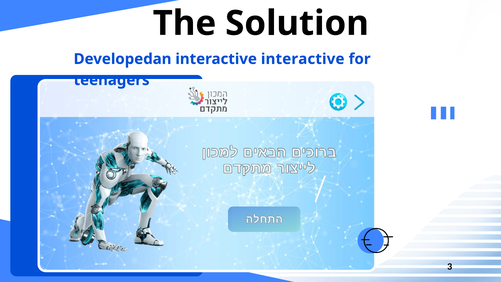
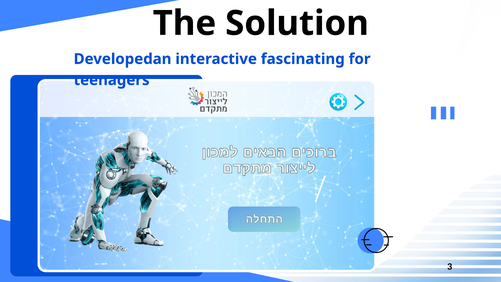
interactive interactive: interactive -> fascinating
